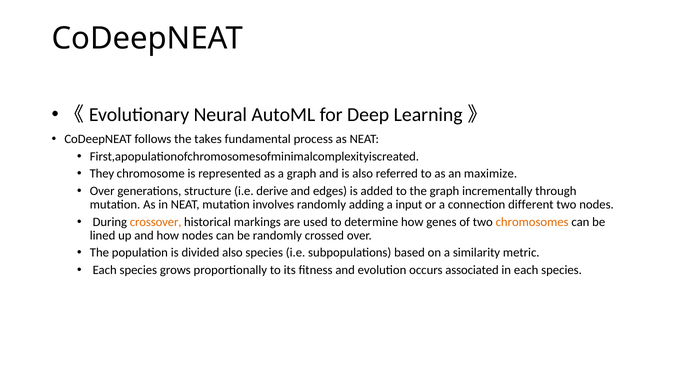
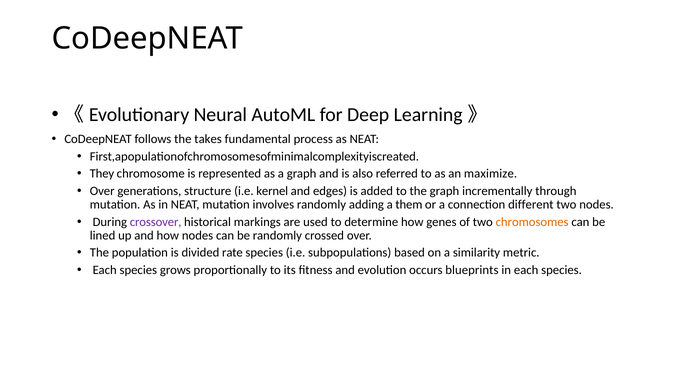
derive: derive -> kernel
input: input -> them
crossover colour: orange -> purple
divided also: also -> rate
associated: associated -> blueprints
